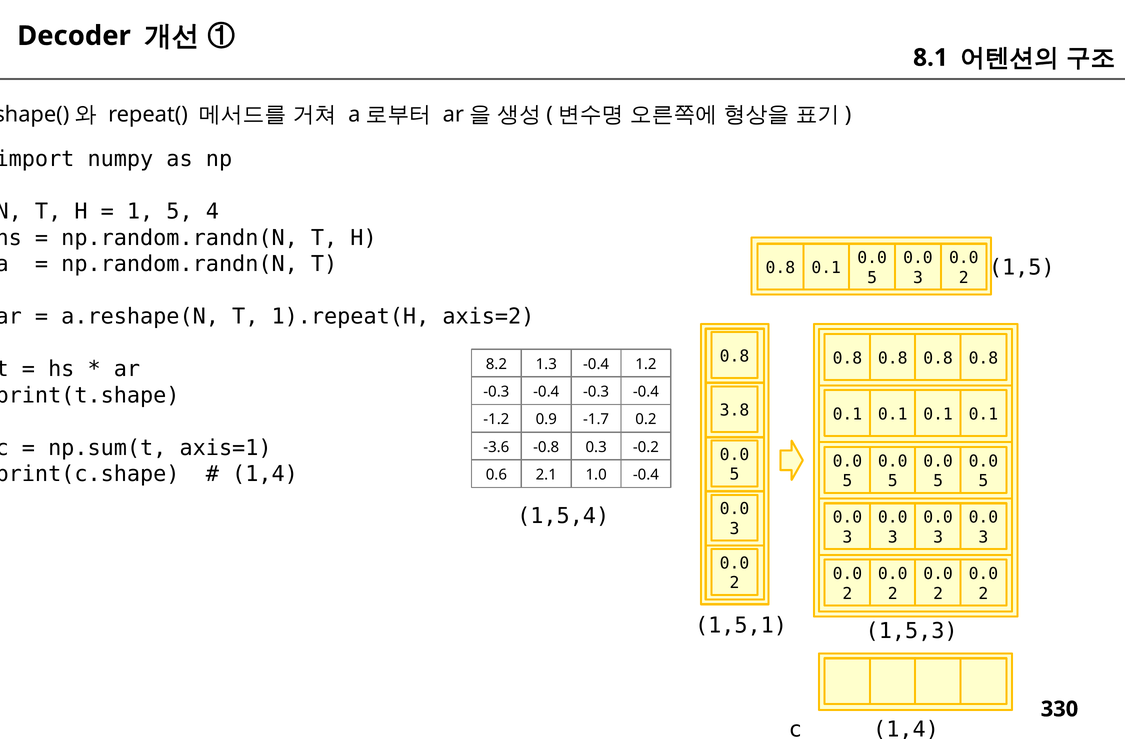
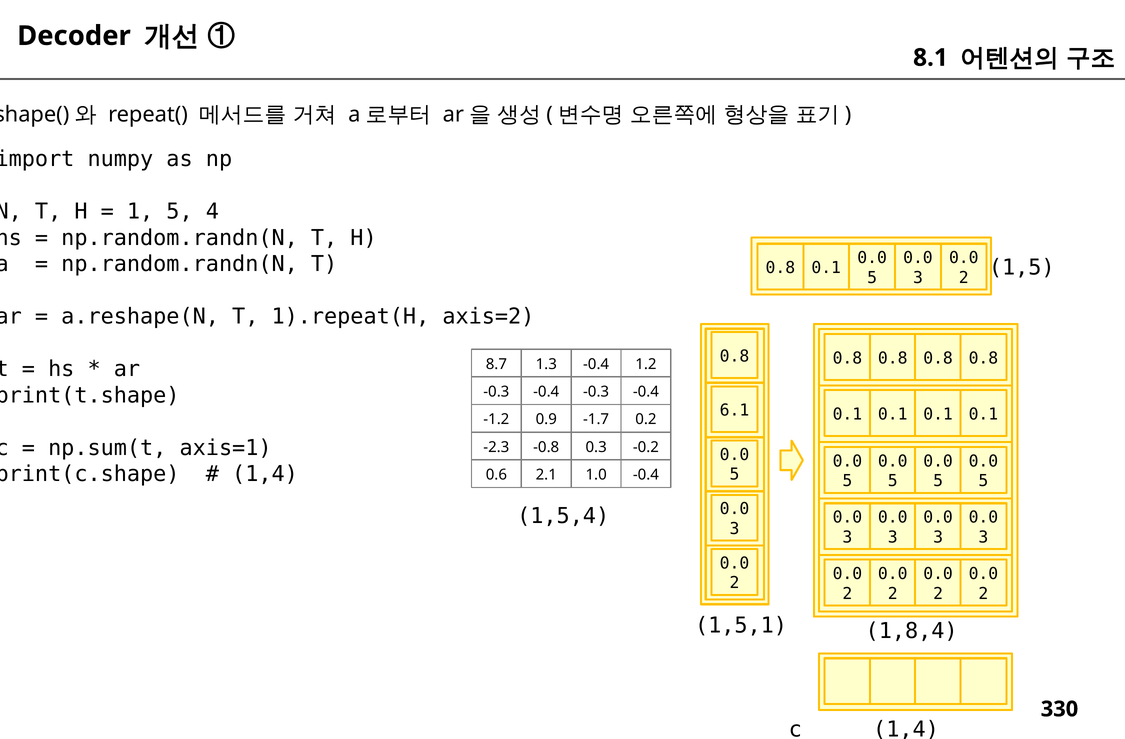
8.2: 8.2 -> 8.7
3.8: 3.8 -> 6.1
-3.6: -3.6 -> -2.3
1,5,3: 1,5,3 -> 1,8,4
